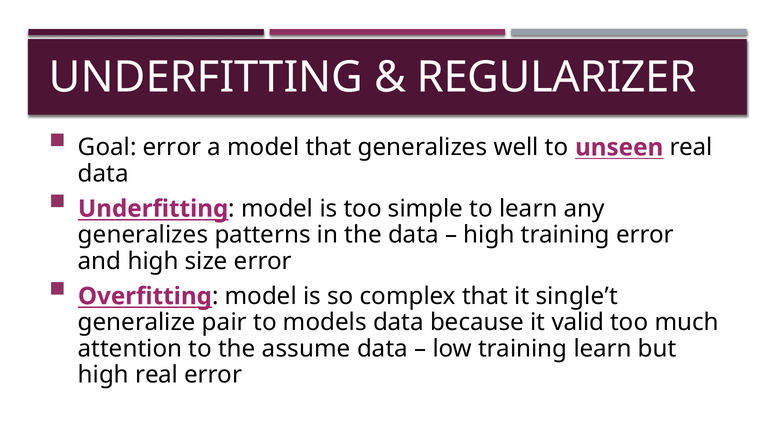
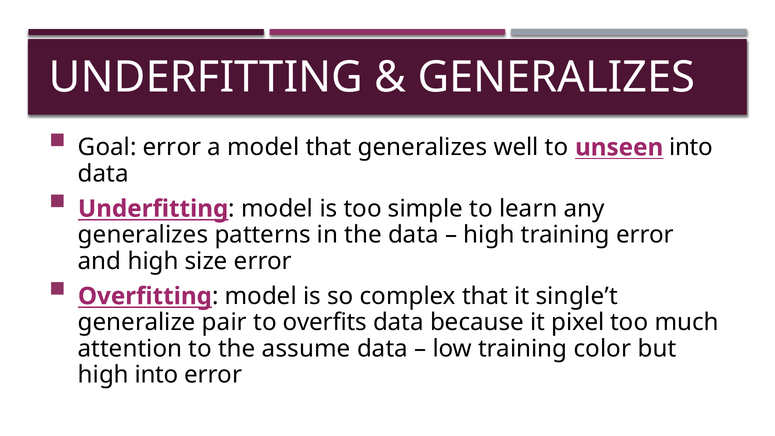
REGULARIZER at (557, 77): REGULARIZER -> GENERALIZES
unseen real: real -> into
models: models -> overfits
valid: valid -> pixel
training learn: learn -> color
high real: real -> into
